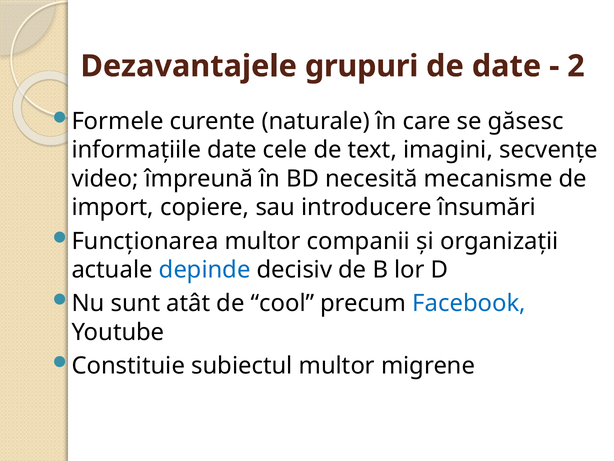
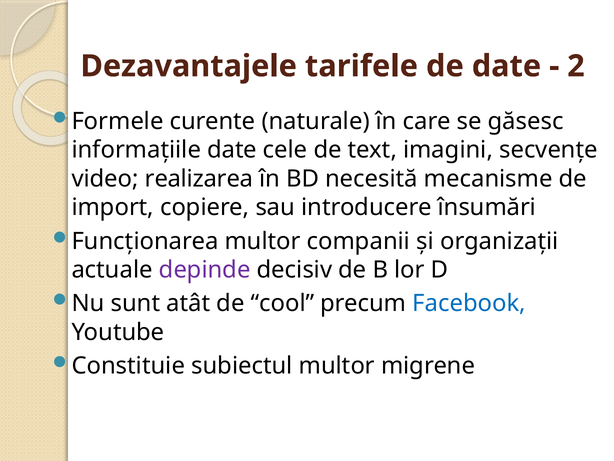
grupuri: grupuri -> tarifele
împreună: împreună -> realizarea
depinde colour: blue -> purple
